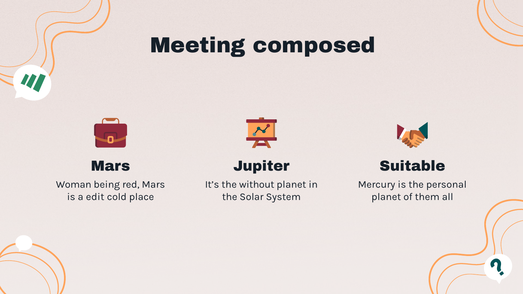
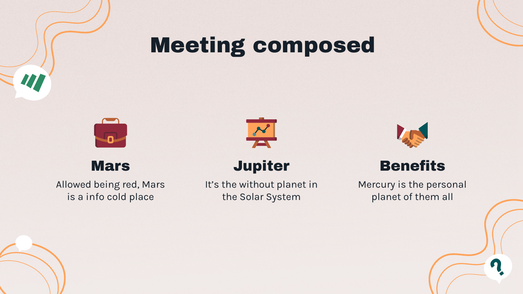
Suitable: Suitable -> Benefits
Woman: Woman -> Allowed
edit: edit -> info
